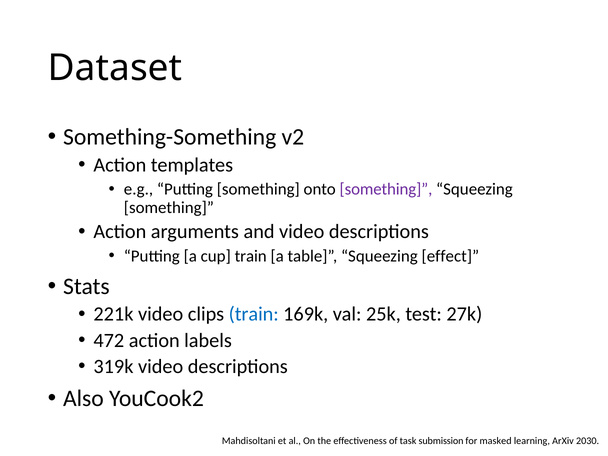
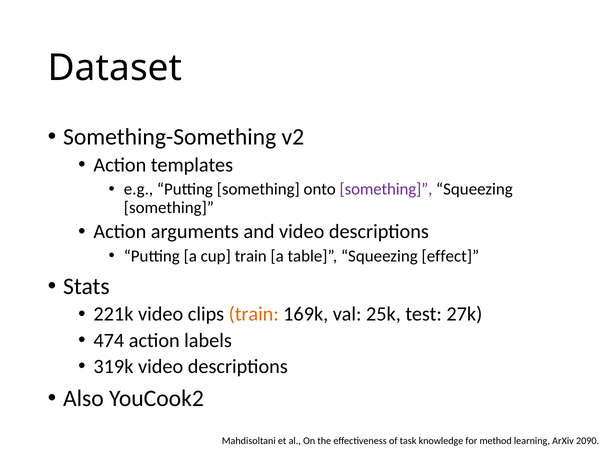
train at (254, 314) colour: blue -> orange
472: 472 -> 474
submission: submission -> knowledge
masked: masked -> method
2030: 2030 -> 2090
